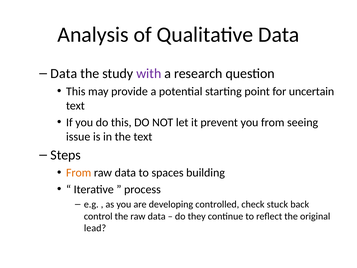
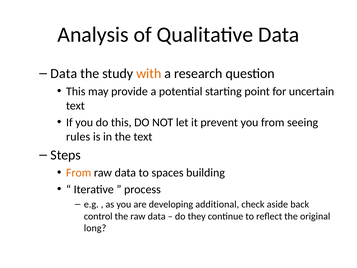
with colour: purple -> orange
issue: issue -> rules
controlled: controlled -> additional
stuck: stuck -> aside
lead: lead -> long
